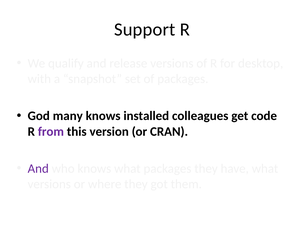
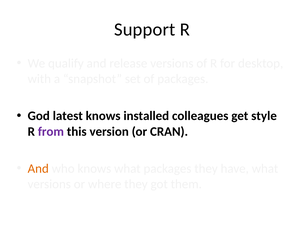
many: many -> latest
code: code -> style
And at (38, 169) colour: purple -> orange
